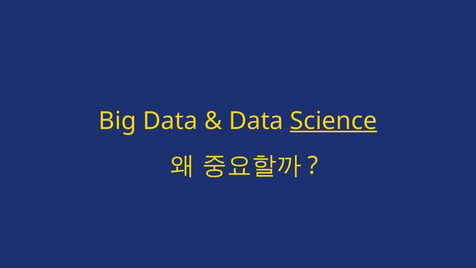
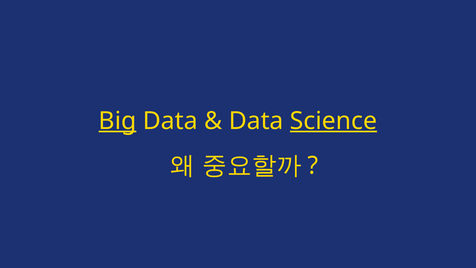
Big underline: none -> present
